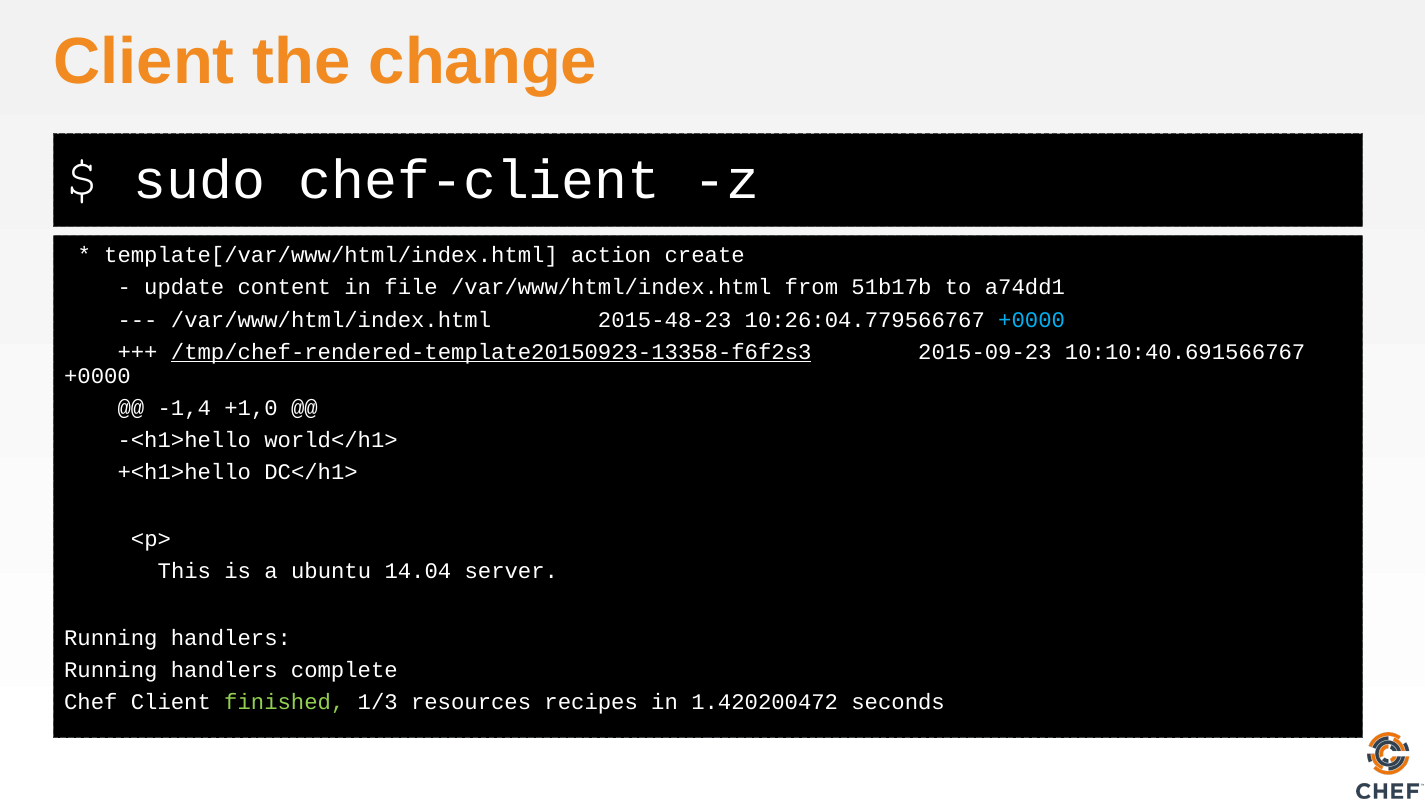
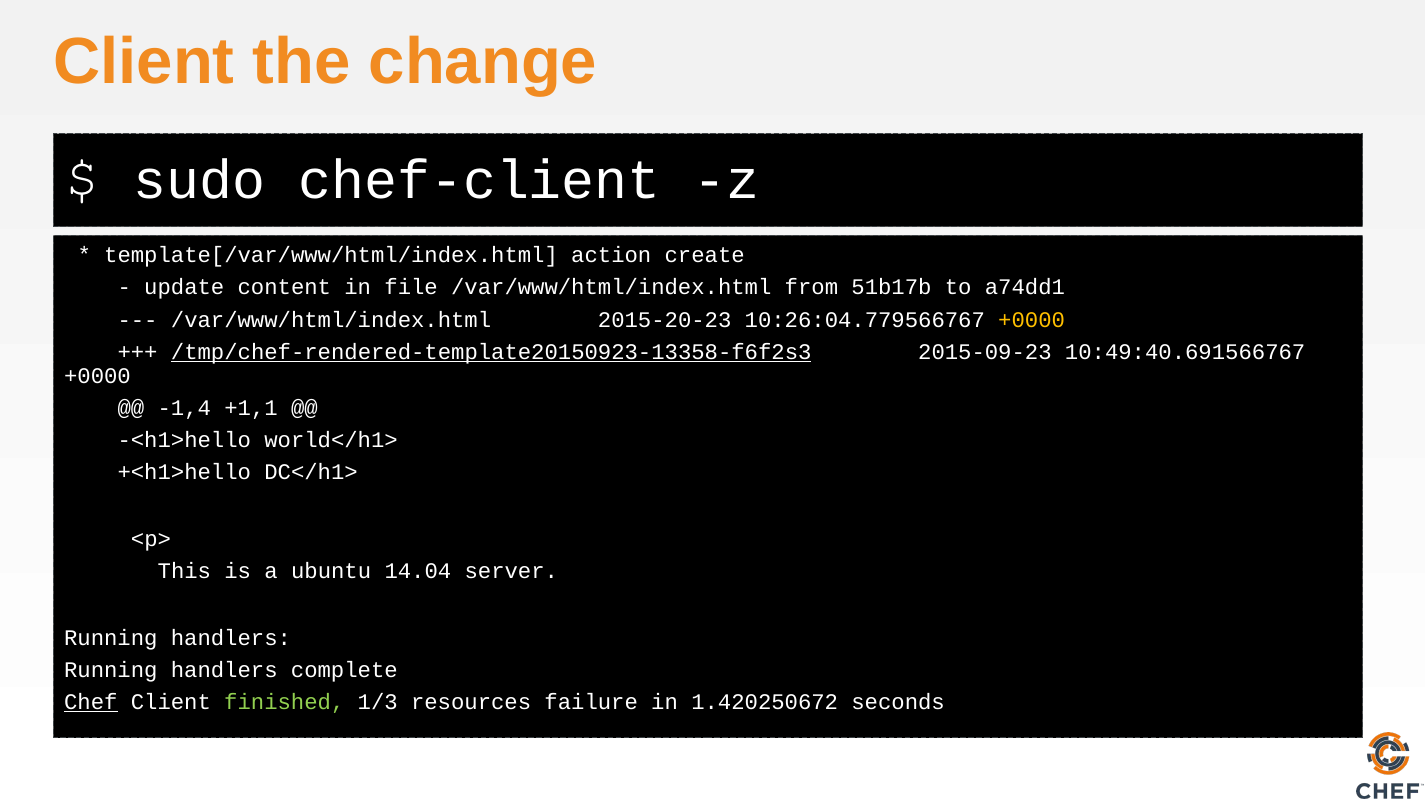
2015-48-23: 2015-48-23 -> 2015-20-23
+0000 at (1032, 320) colour: light blue -> yellow
10:10:40.691566767: 10:10:40.691566767 -> 10:49:40.691566767
+1,0: +1,0 -> +1,1
Chef underline: none -> present
recipes: recipes -> failure
1.420200472: 1.420200472 -> 1.420250672
